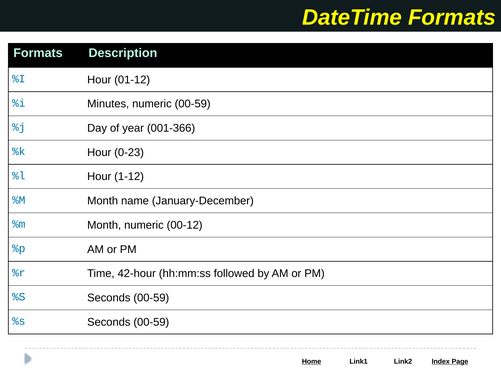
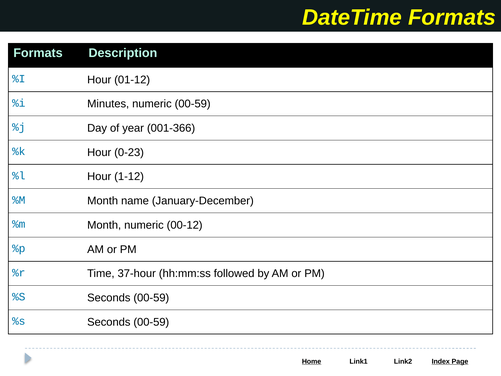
42-hour: 42-hour -> 37-hour
